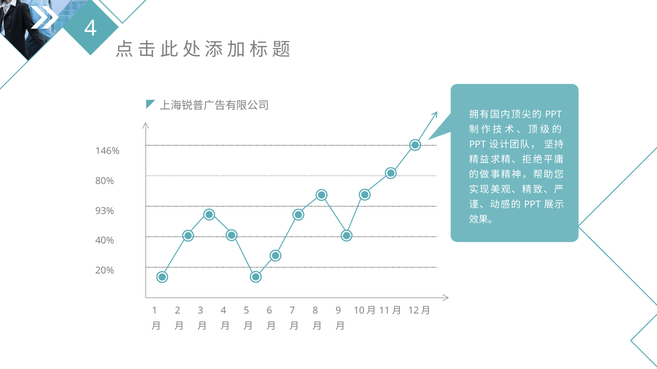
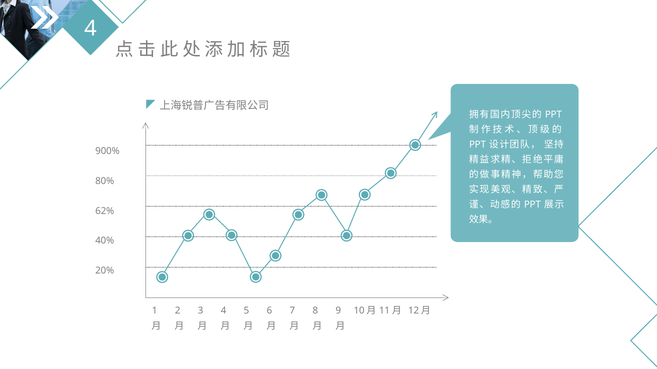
146%: 146% -> 900%
93%: 93% -> 62%
